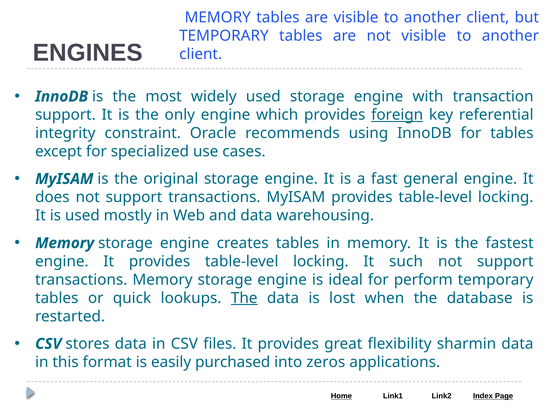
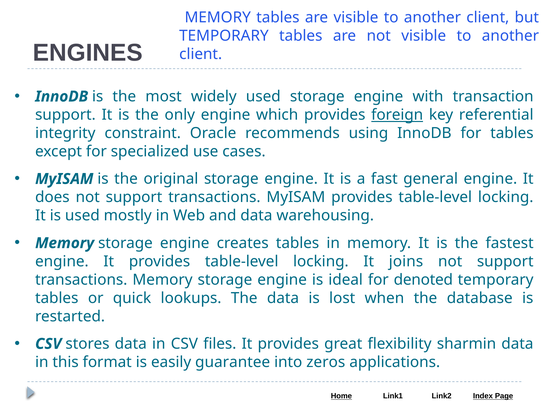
such: such -> joins
perform: perform -> denoted
The at (244, 298) underline: present -> none
purchased: purchased -> guarantee
